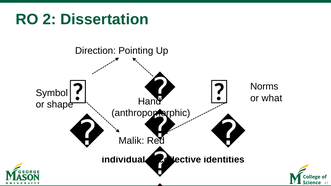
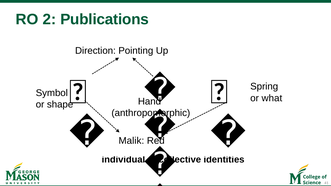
Dissertation: Dissertation -> Publications
Norms: Norms -> Spring
